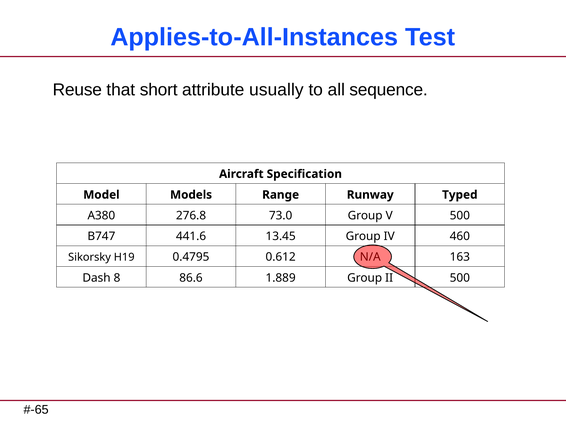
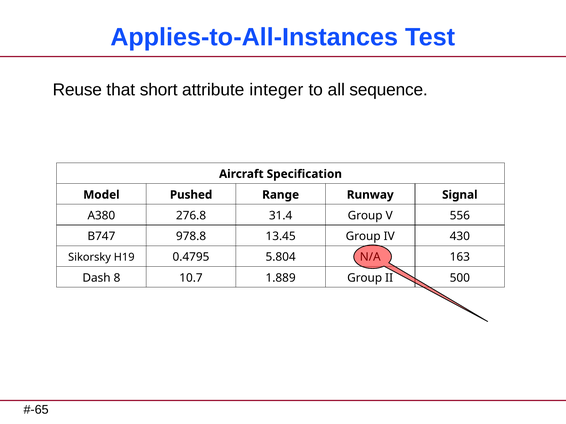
usually: usually -> integer
Models: Models -> Pushed
Typed: Typed -> Signal
73.0: 73.0 -> 31.4
V 500: 500 -> 556
441.6: 441.6 -> 978.8
460: 460 -> 430
0.612: 0.612 -> 5.804
86.6: 86.6 -> 10.7
